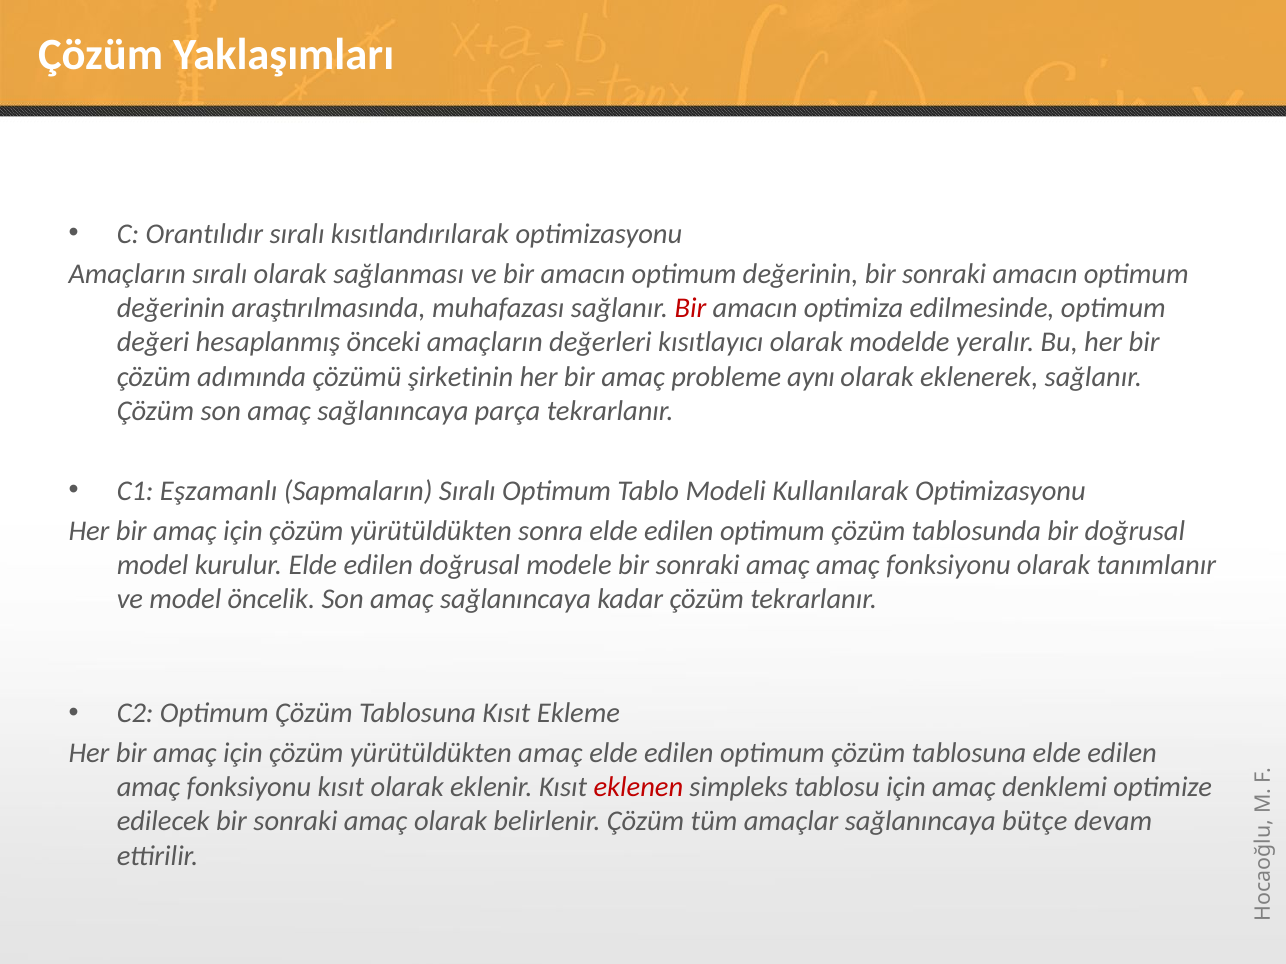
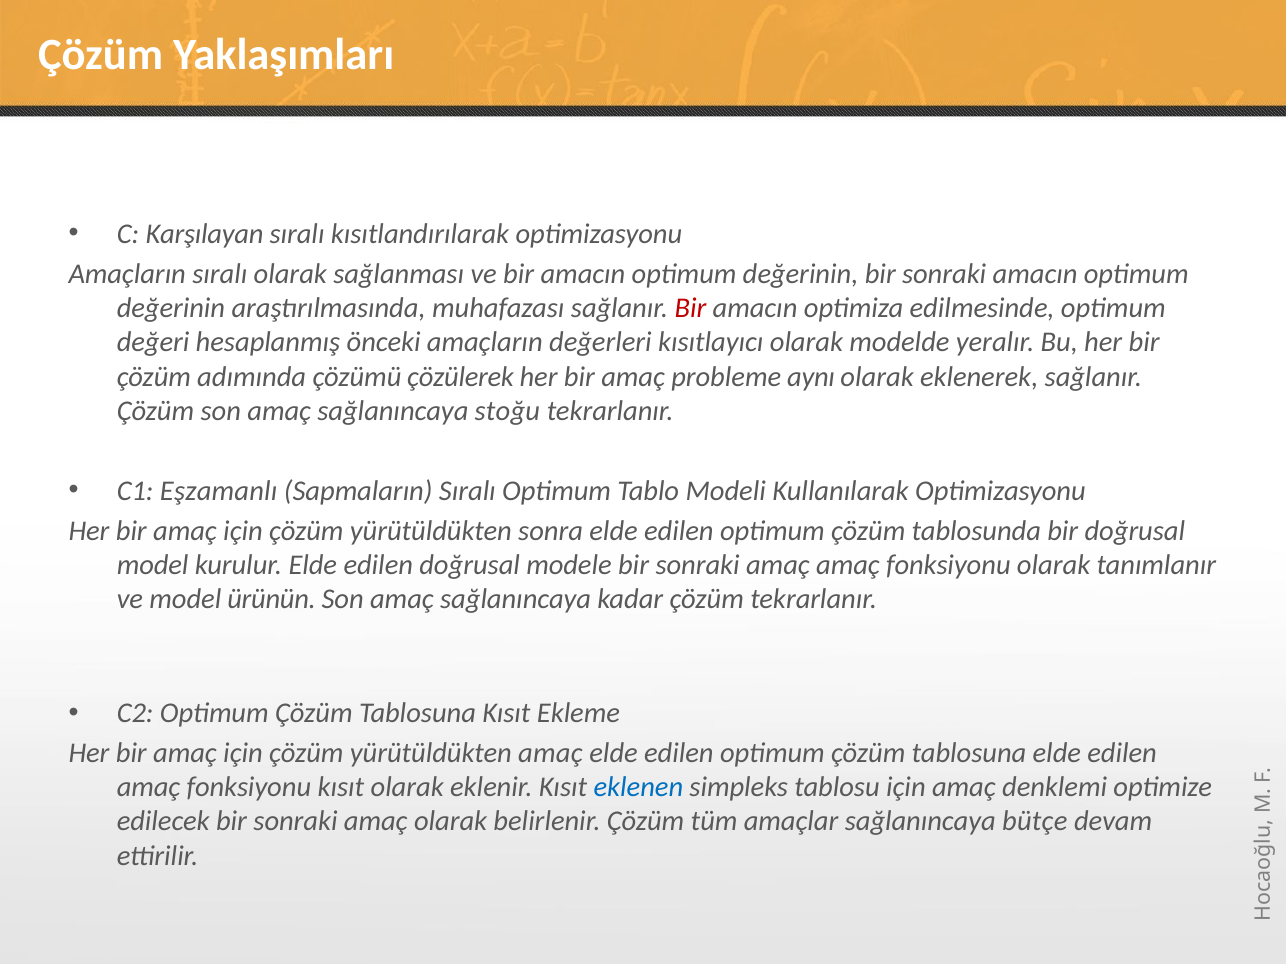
Orantılıdır: Orantılıdır -> Karşılayan
şirketinin: şirketinin -> çözülerek
parça: parça -> stoğu
öncelik: öncelik -> ürünün
eklenen colour: red -> blue
